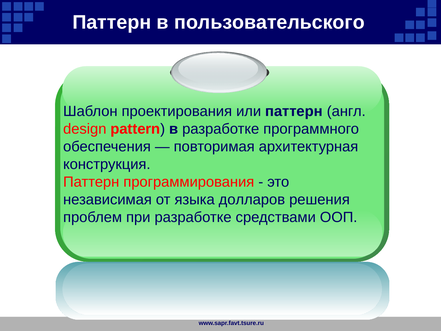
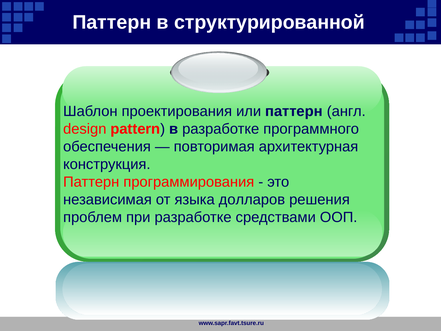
пользовательского: пользовательского -> структурированной
